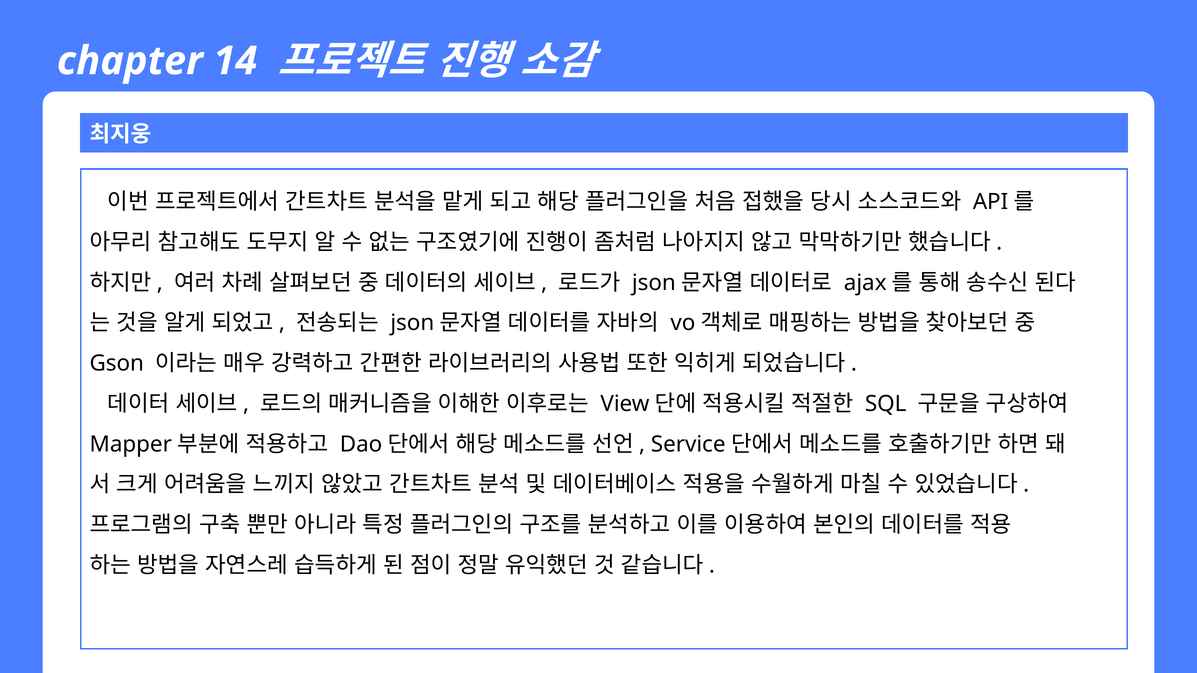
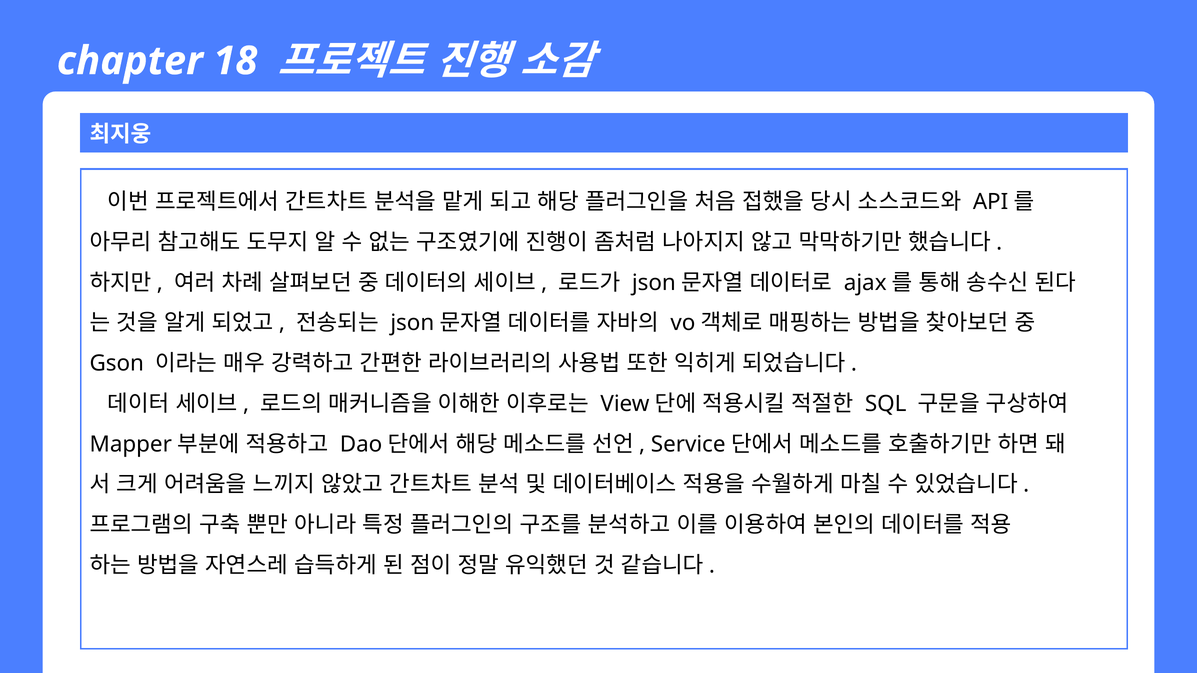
14: 14 -> 18
